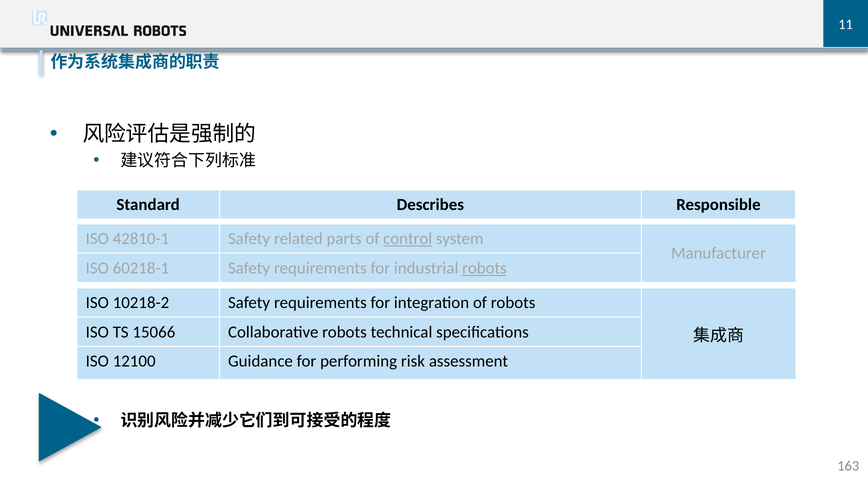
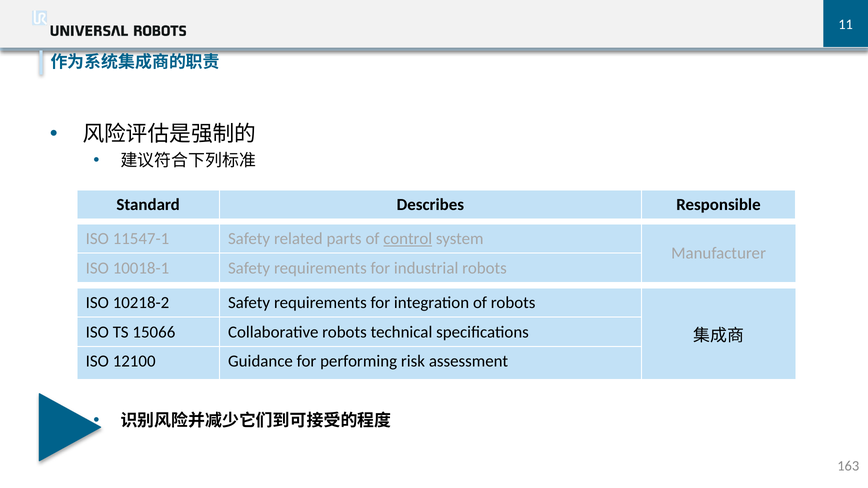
42810-1: 42810-1 -> 11547-1
60218-1: 60218-1 -> 10018-1
robots at (484, 268) underline: present -> none
